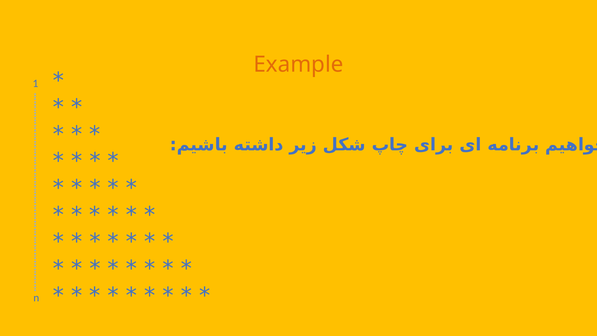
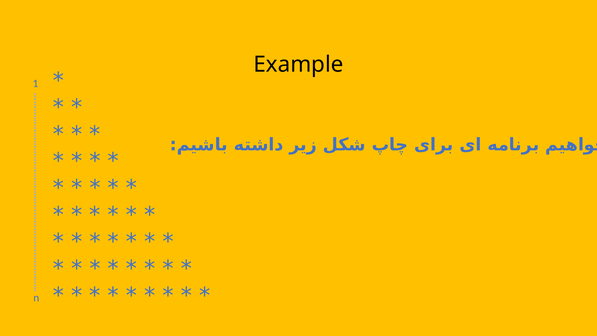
Example colour: orange -> black
